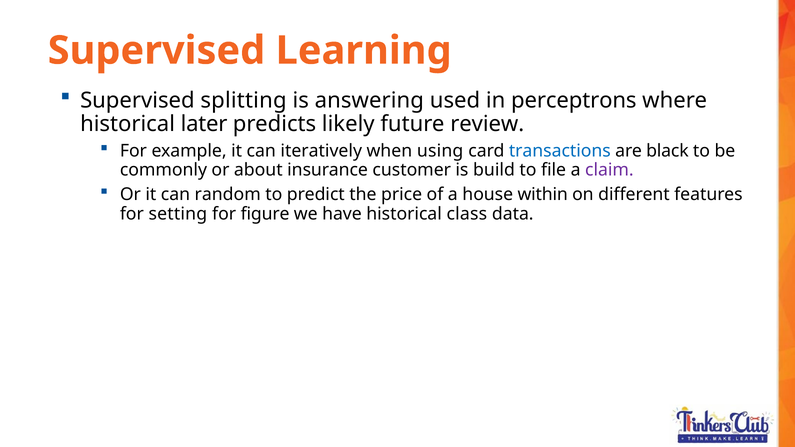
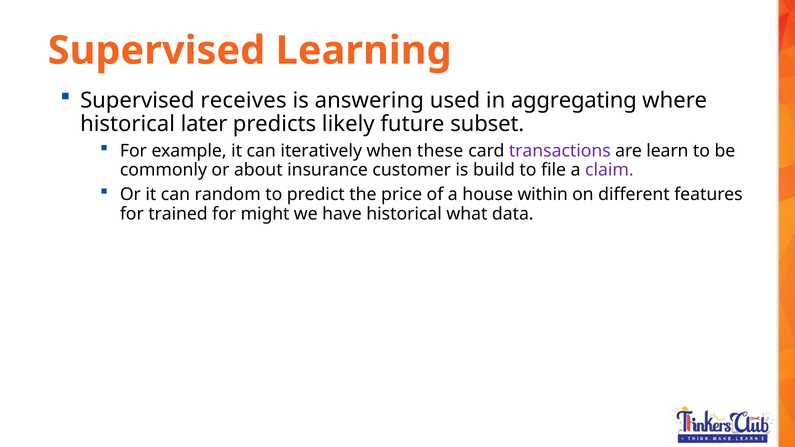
splitting: splitting -> receives
perceptrons: perceptrons -> aggregating
review: review -> subset
using: using -> these
transactions colour: blue -> purple
black: black -> learn
setting: setting -> trained
figure: figure -> might
class: class -> what
